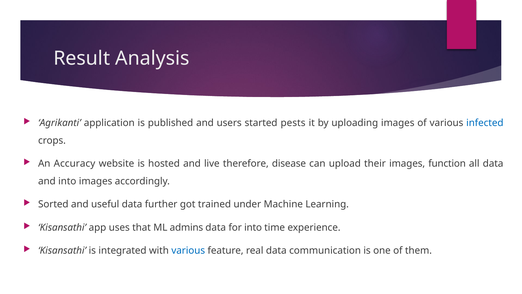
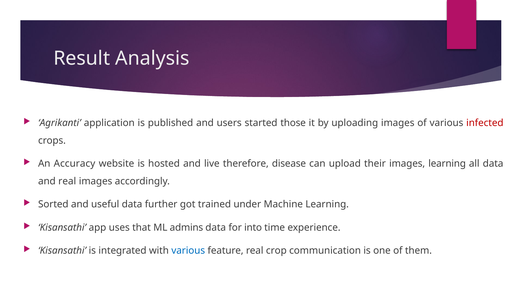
pests: pests -> those
infected colour: blue -> red
images function: function -> learning
and into: into -> real
real data: data -> crop
